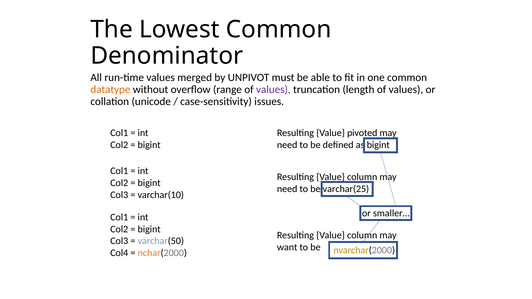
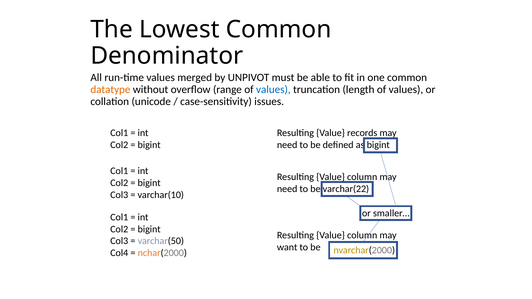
values at (273, 90) colour: purple -> blue
pivoted: pivoted -> records
varchar(25: varchar(25 -> varchar(22
